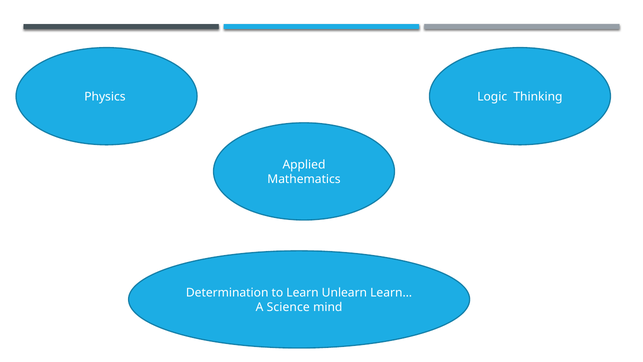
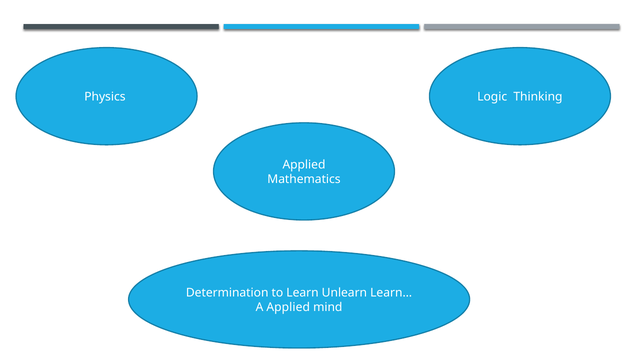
A Science: Science -> Applied
